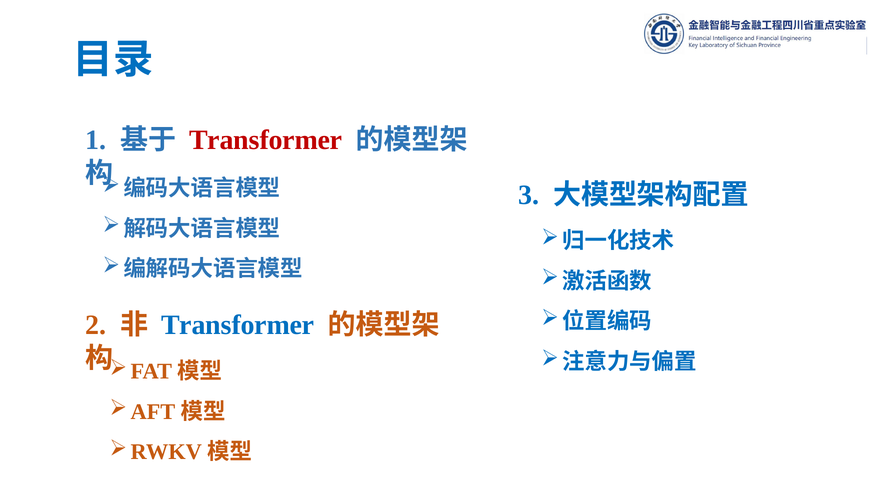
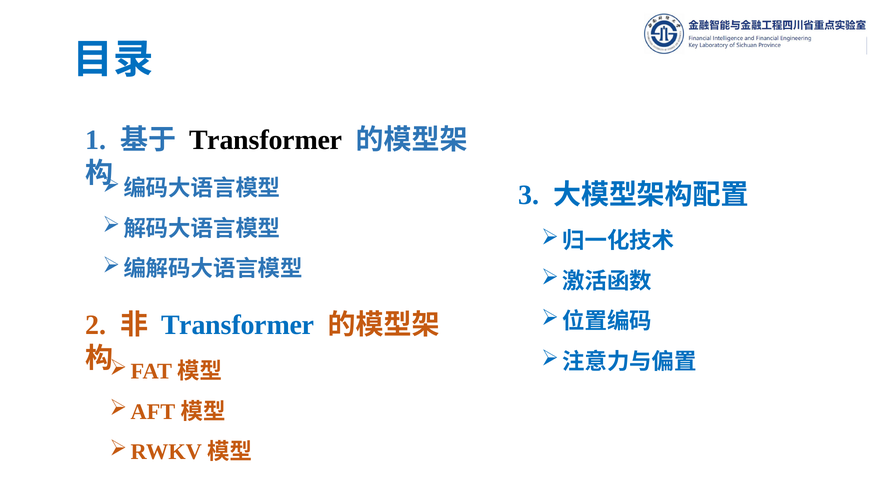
Transformer at (266, 140) colour: red -> black
